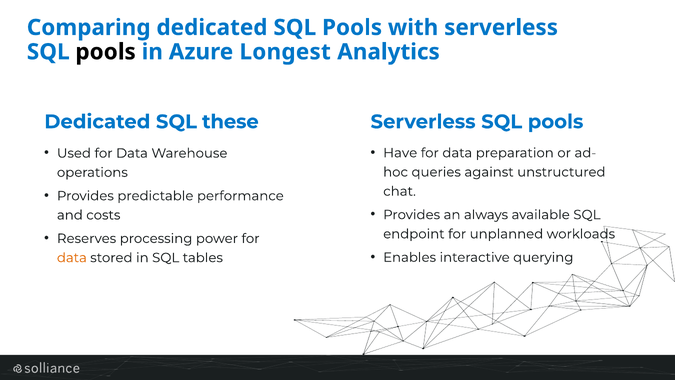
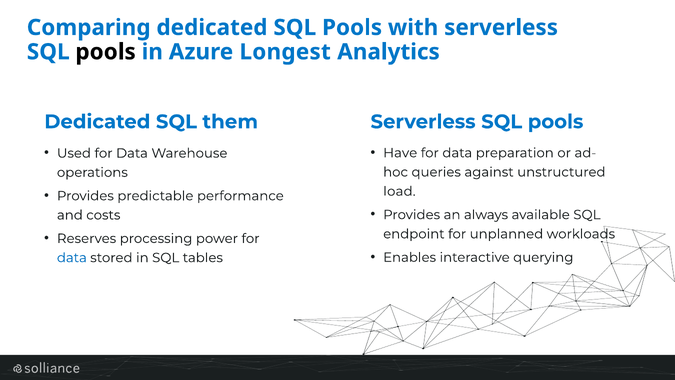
these: these -> them
chat: chat -> load
data at (72, 258) colour: orange -> blue
